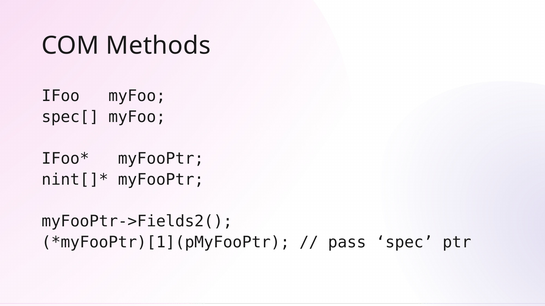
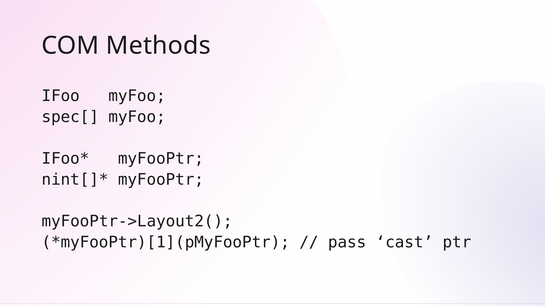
myFooPtr->Fields2(: myFooPtr->Fields2( -> myFooPtr->Layout2(
spec: spec -> cast
